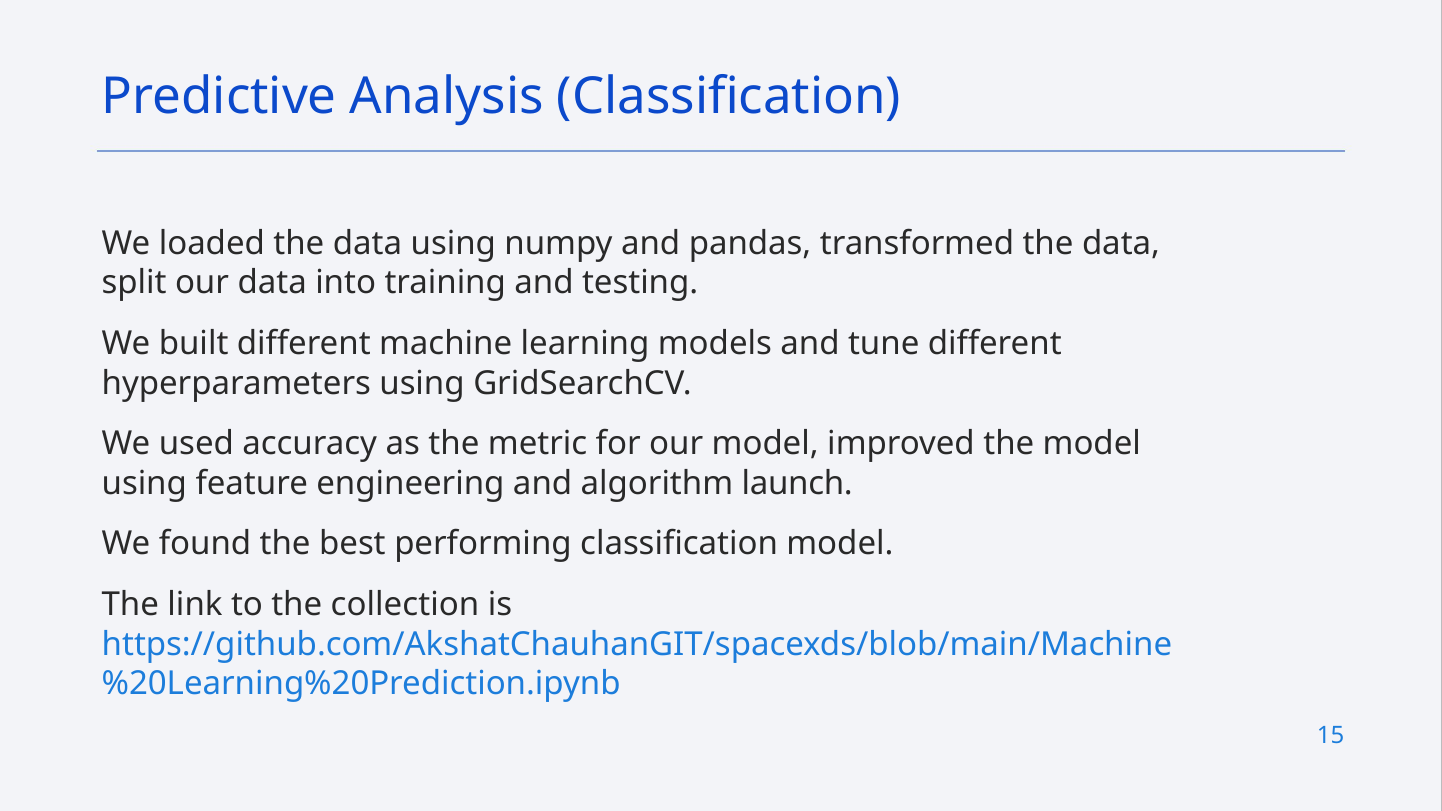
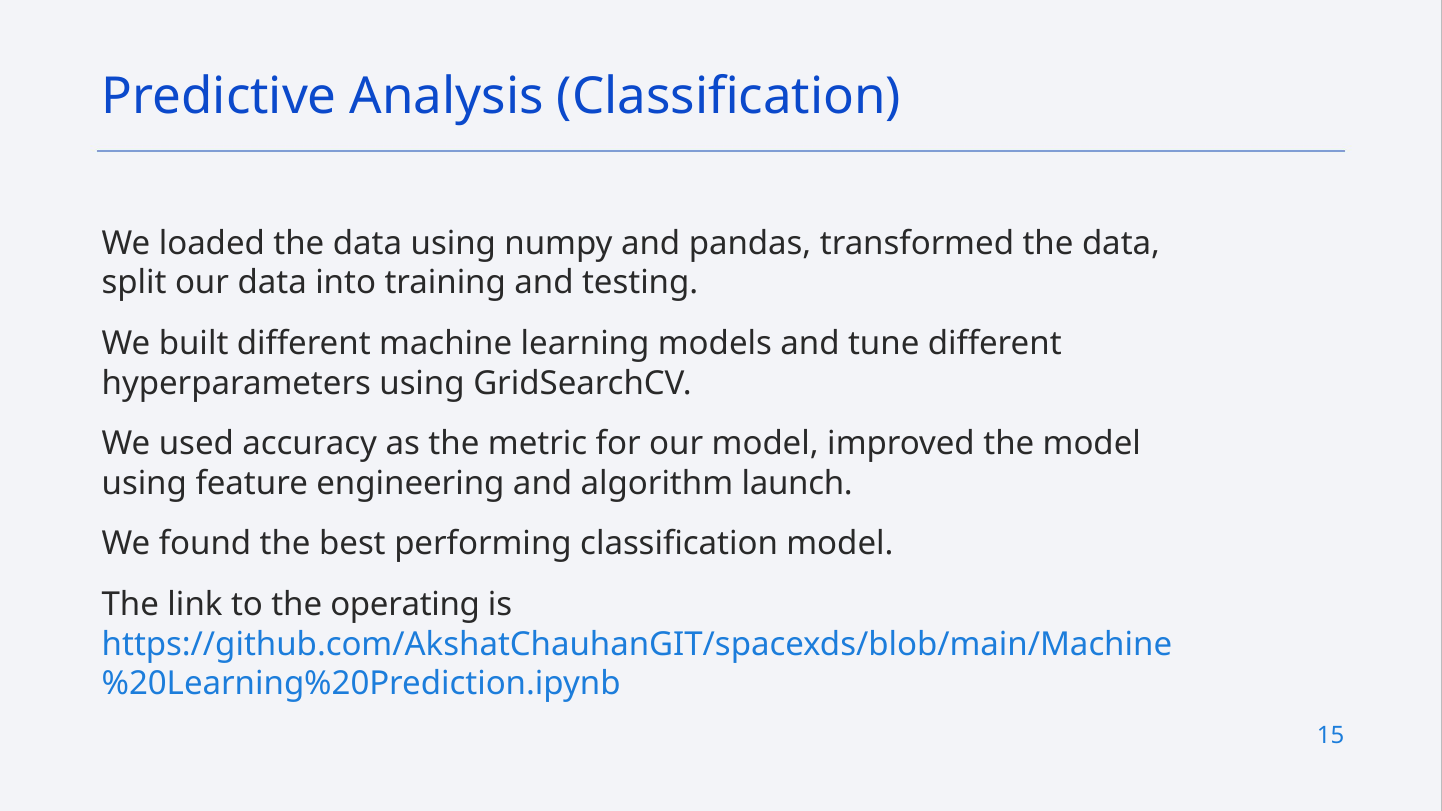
collection: collection -> operating
